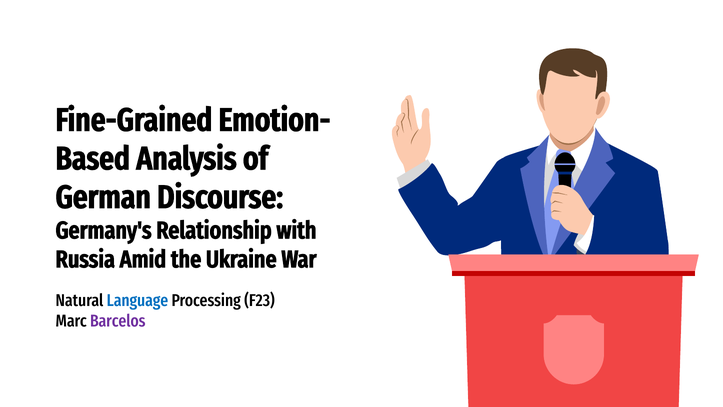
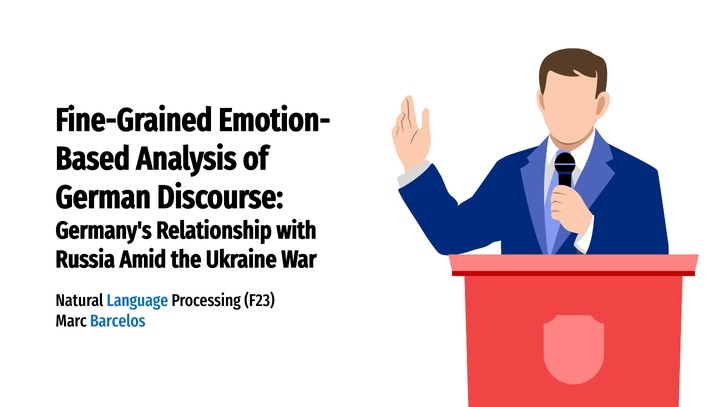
Barcelos colour: purple -> blue
